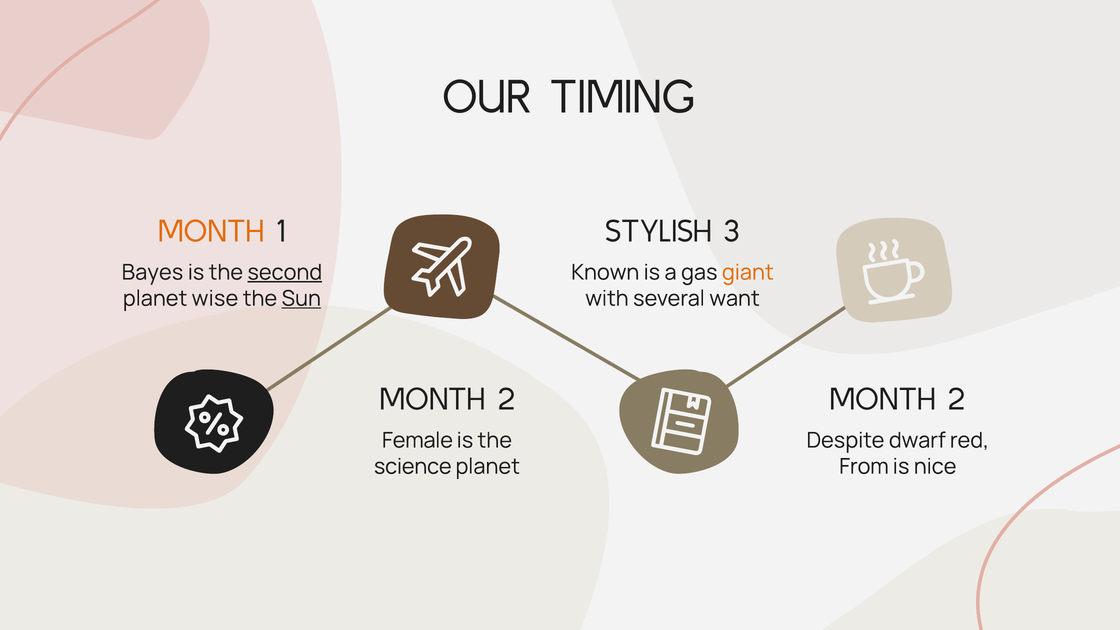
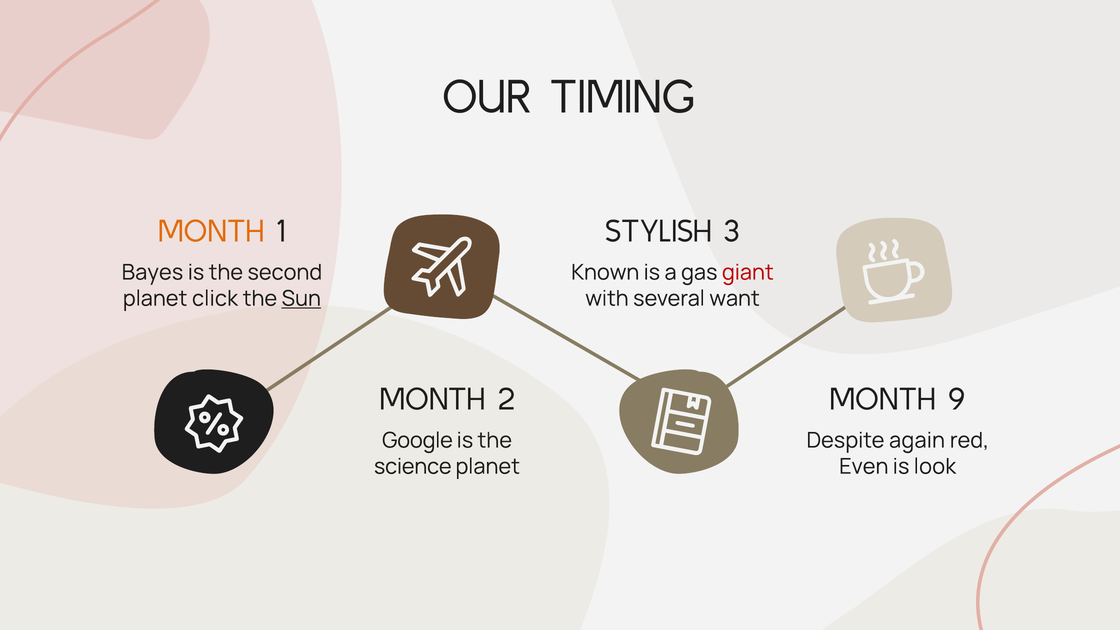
second underline: present -> none
giant colour: orange -> red
wise: wise -> click
2 at (957, 400): 2 -> 9
Female: Female -> Google
dwarf: dwarf -> again
From: From -> Even
nice: nice -> look
